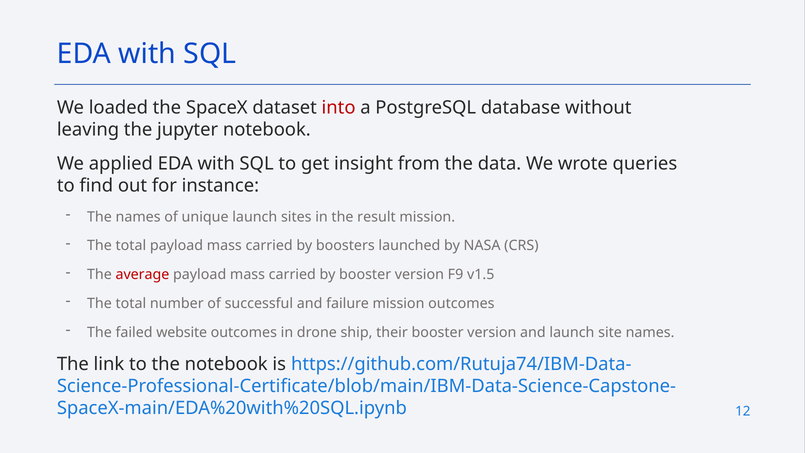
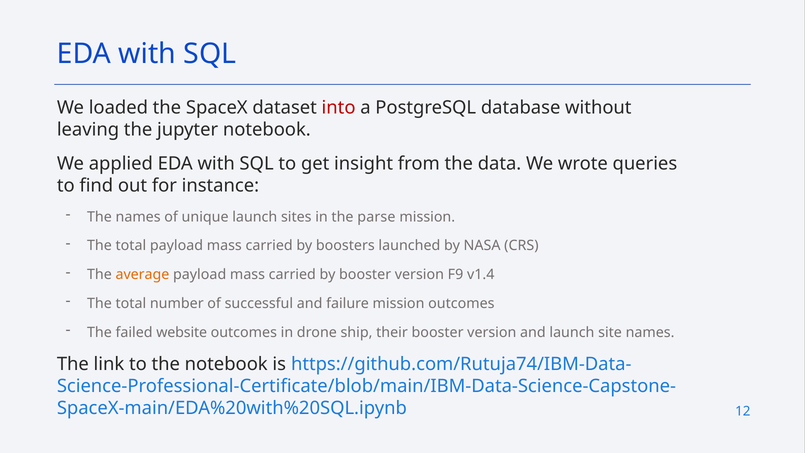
result: result -> parse
average colour: red -> orange
v1.5: v1.5 -> v1.4
